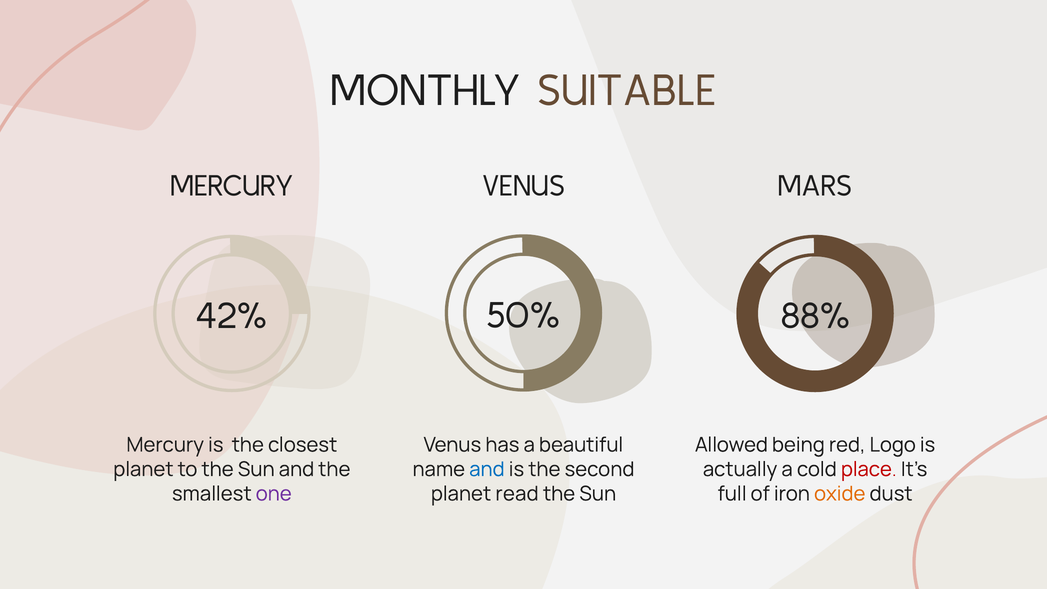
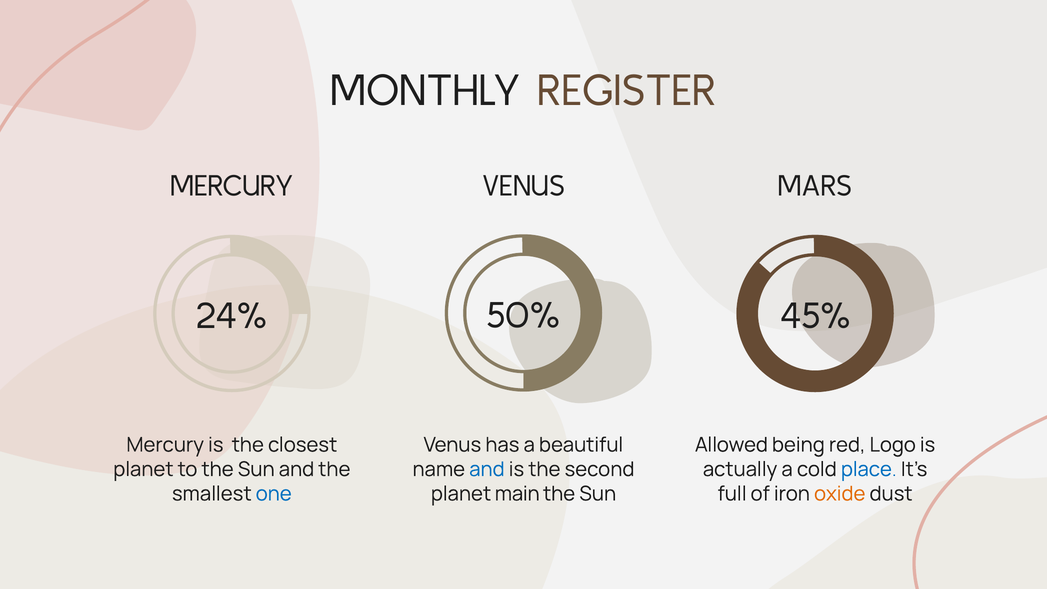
SUITABLE: SUITABLE -> REGISTER
42%: 42% -> 24%
88%: 88% -> 45%
place colour: red -> blue
one colour: purple -> blue
read: read -> main
